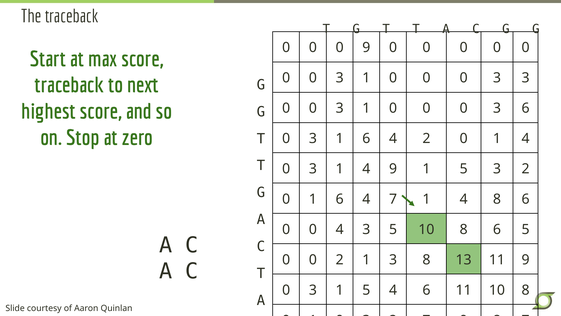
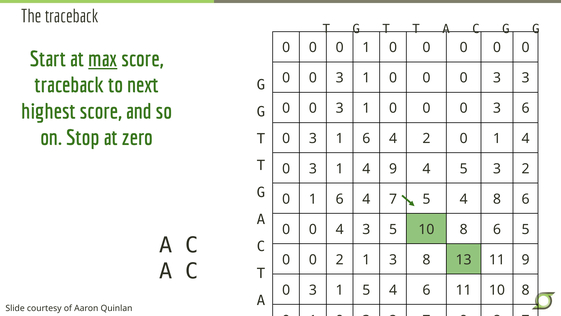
0 0 9: 9 -> 1
max underline: none -> present
9 1: 1 -> 4
7 1: 1 -> 5
